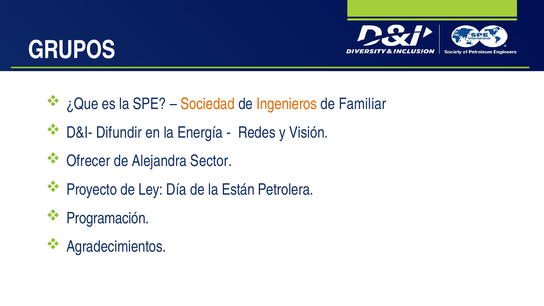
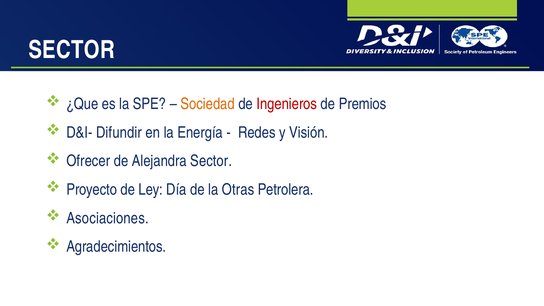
GRUPOS at (72, 50): GRUPOS -> SECTOR
Ingenieros colour: orange -> red
Familiar: Familiar -> Premios
Están: Están -> Otras
Programación: Programación -> Asociaciones
